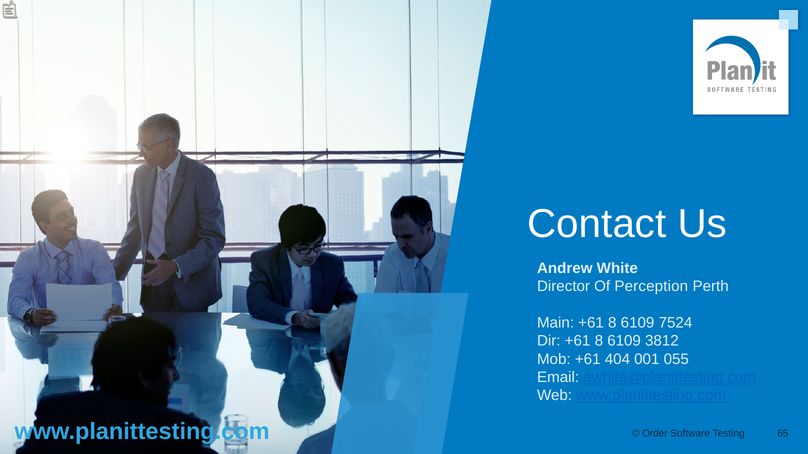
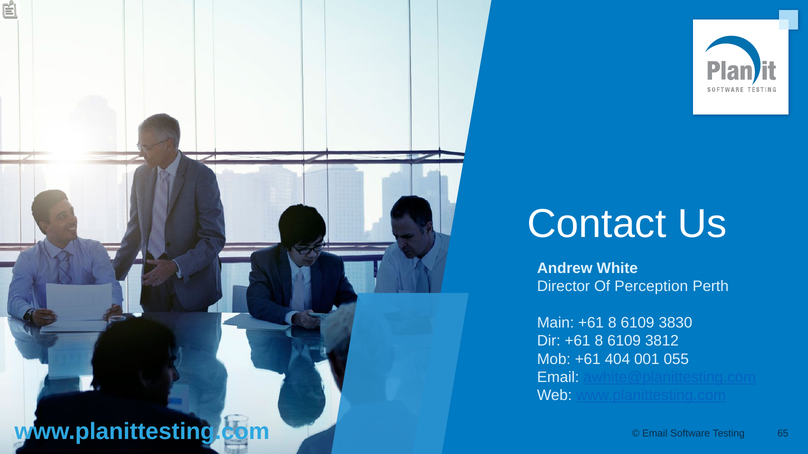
7524: 7524 -> 3830
Order at (655, 434): Order -> Email
